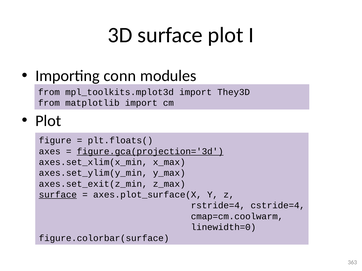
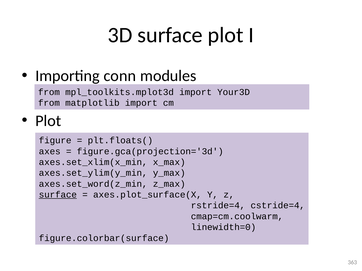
They3D: They3D -> Your3D
figure.gca(projection='3d underline: present -> none
axes.set_exit(z_min: axes.set_exit(z_min -> axes.set_word(z_min
